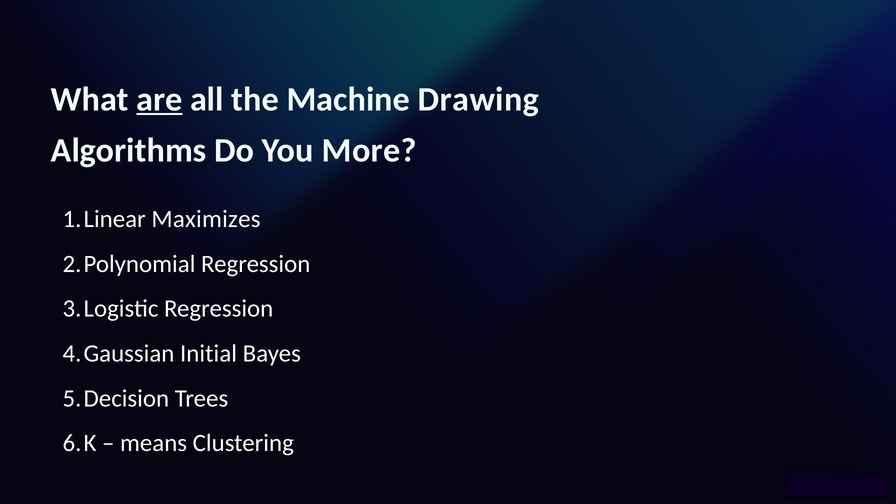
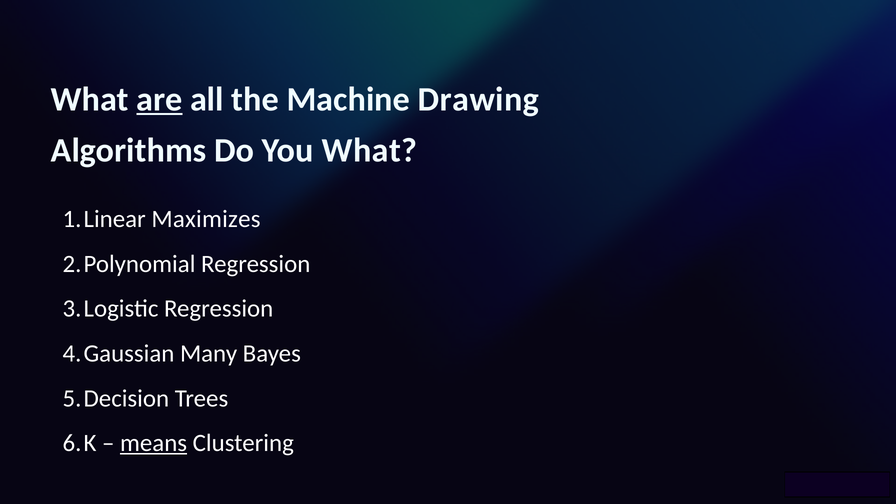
You More: More -> What
Initial: Initial -> Many
means underline: none -> present
